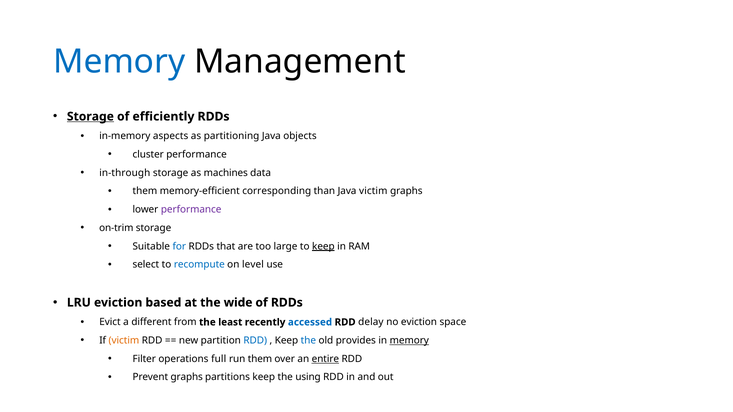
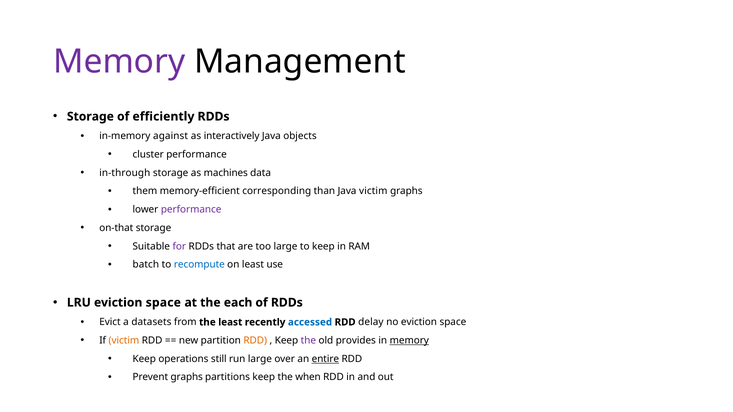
Memory at (119, 62) colour: blue -> purple
Storage at (90, 117) underline: present -> none
aspects: aspects -> against
partitioning: partitioning -> interactively
on-trim: on-trim -> on-that
for colour: blue -> purple
keep at (323, 246) underline: present -> none
select: select -> batch
on level: level -> least
LRU eviction based: based -> space
wide: wide -> each
different: different -> datasets
RDD at (255, 341) colour: blue -> orange
the at (308, 341) colour: blue -> purple
Filter at (144, 359): Filter -> Keep
full: full -> still
run them: them -> large
using: using -> when
